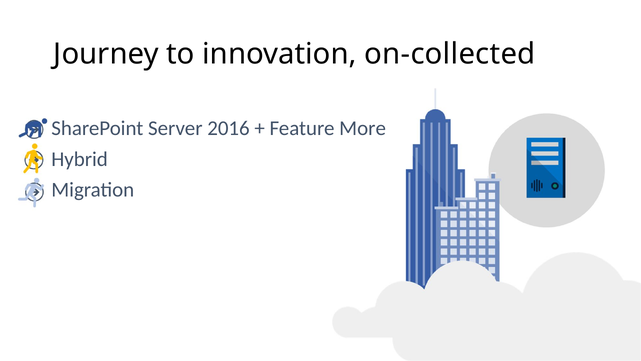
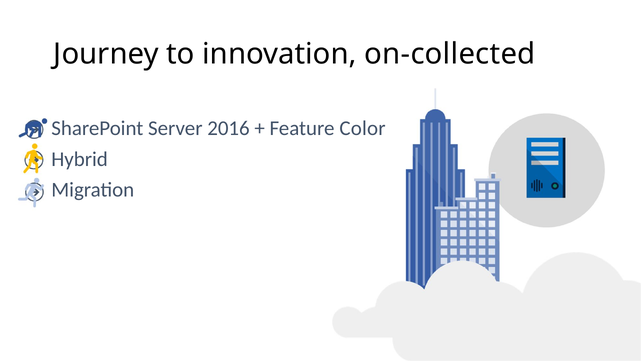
More: More -> Color
